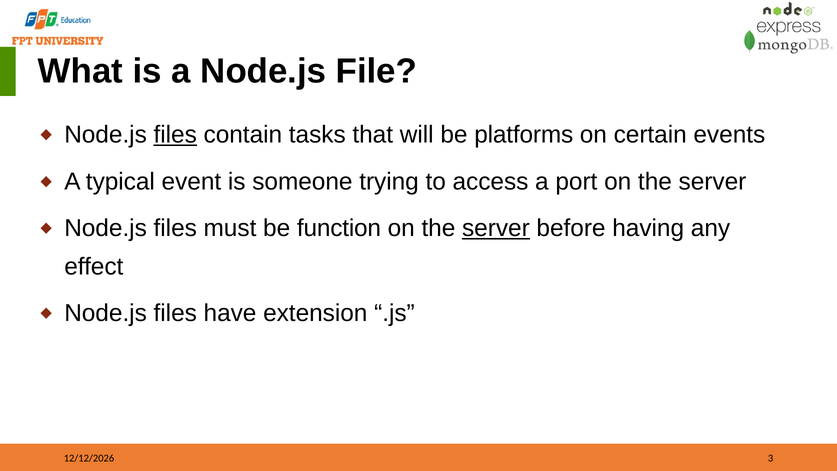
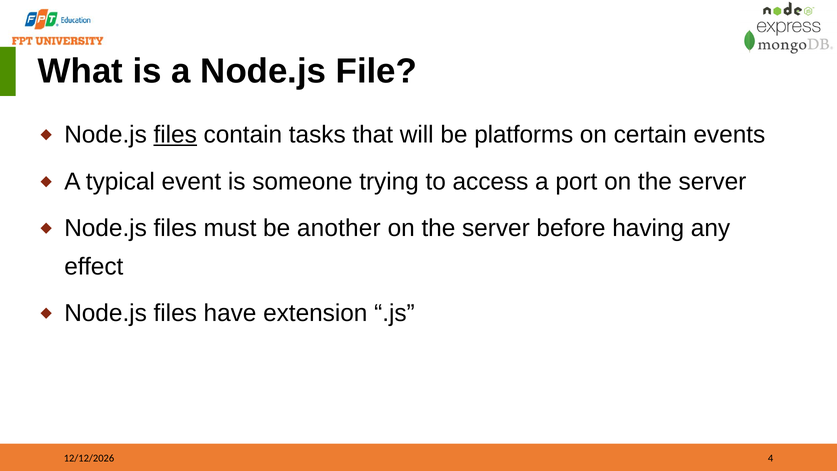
function: function -> another
server at (496, 228) underline: present -> none
3: 3 -> 4
